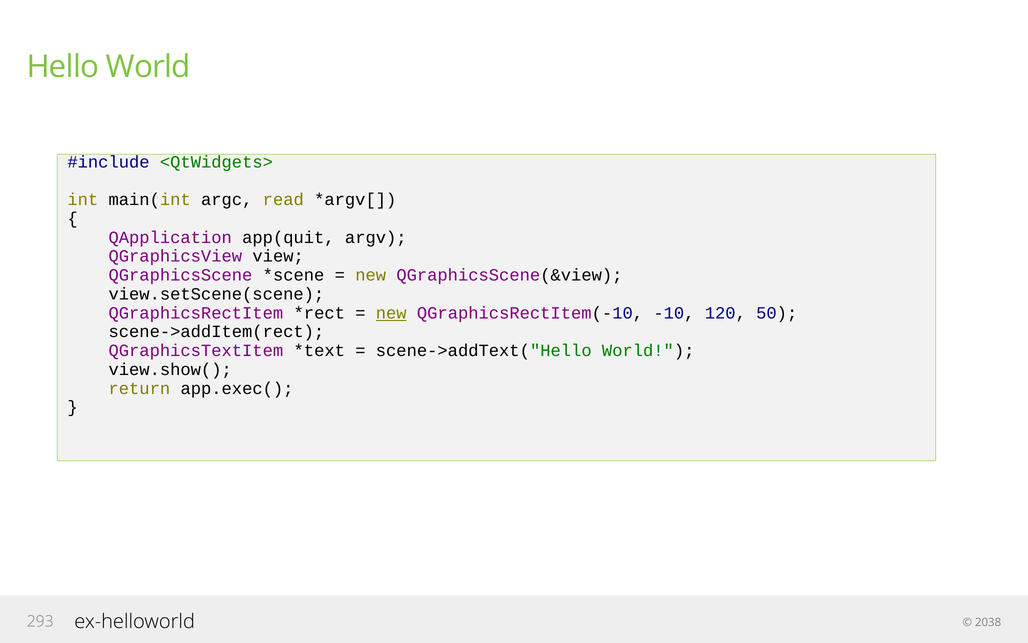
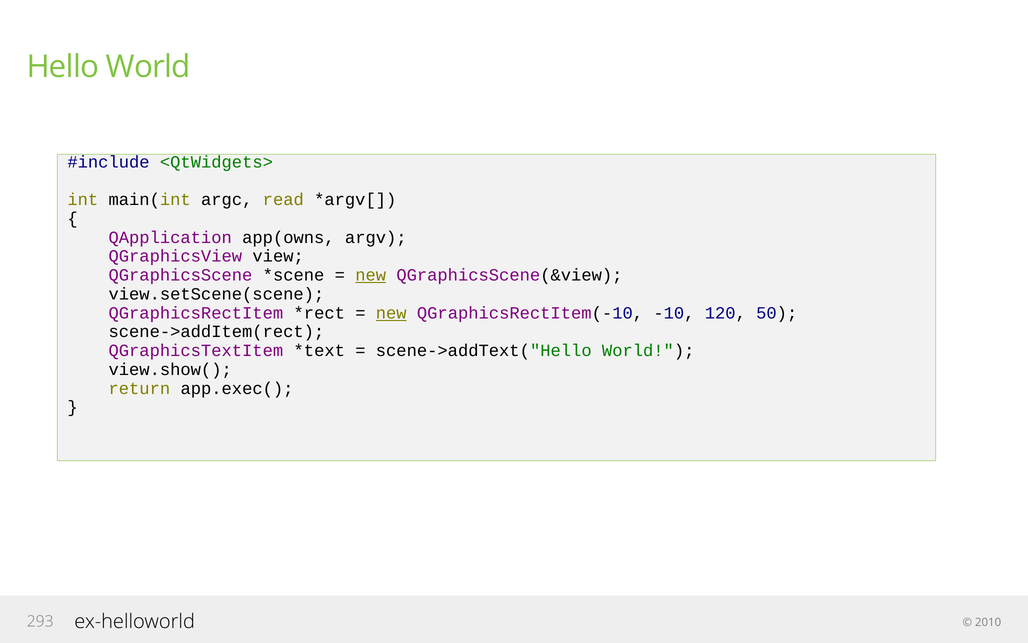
app(quit: app(quit -> app(owns
new at (371, 275) underline: none -> present
2038: 2038 -> 2010
